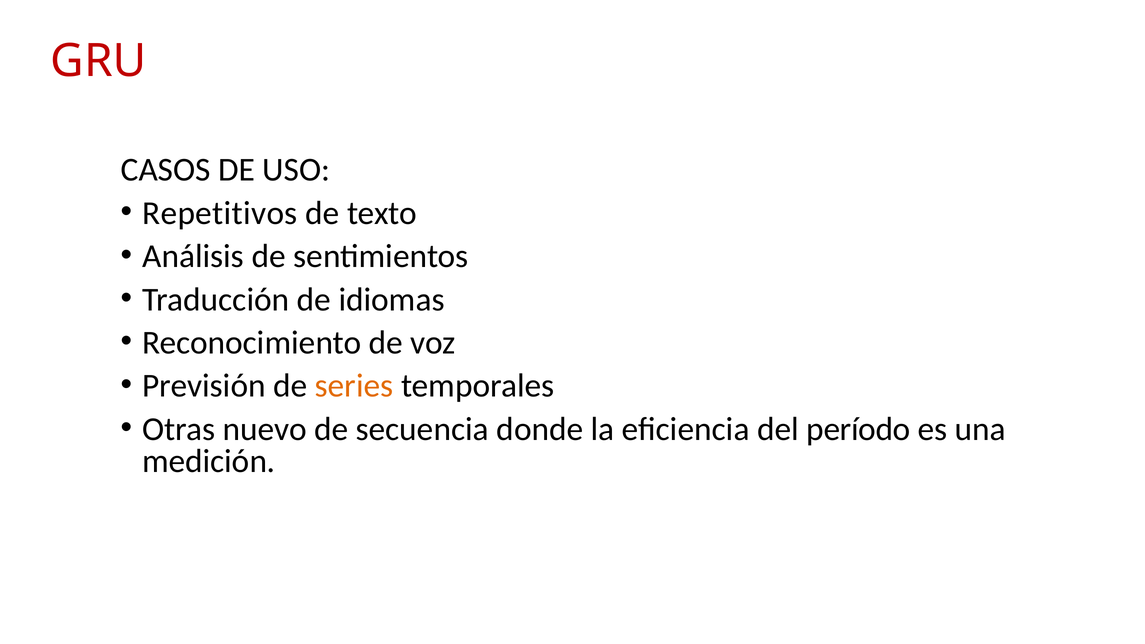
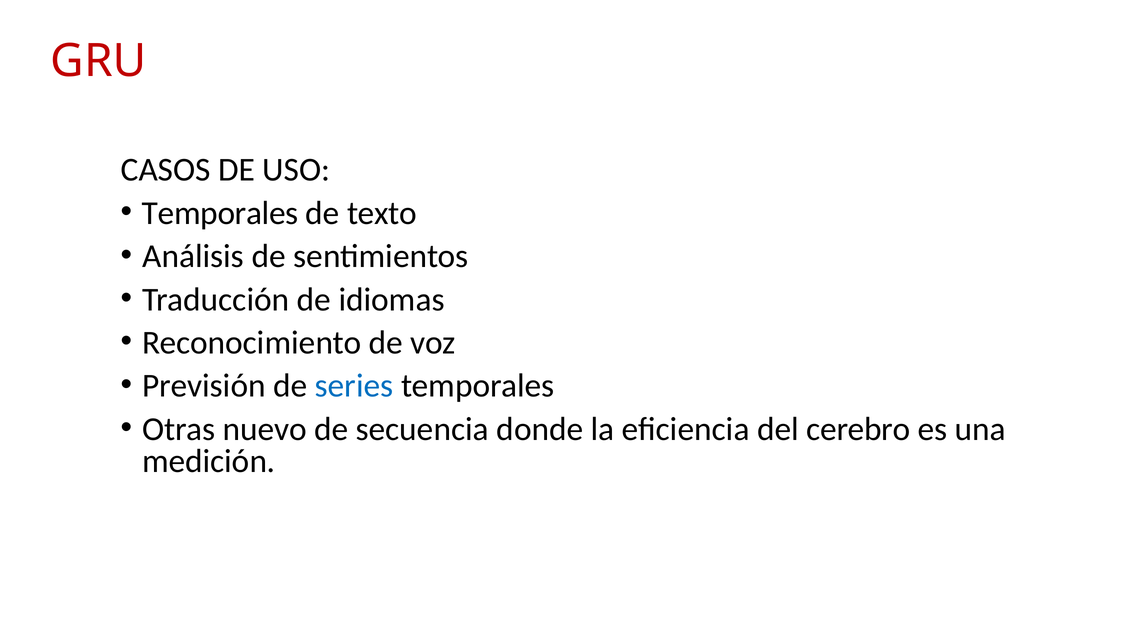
Repetitivos at (220, 213): Repetitivos -> Temporales
series colour: orange -> blue
período: período -> cerebro
